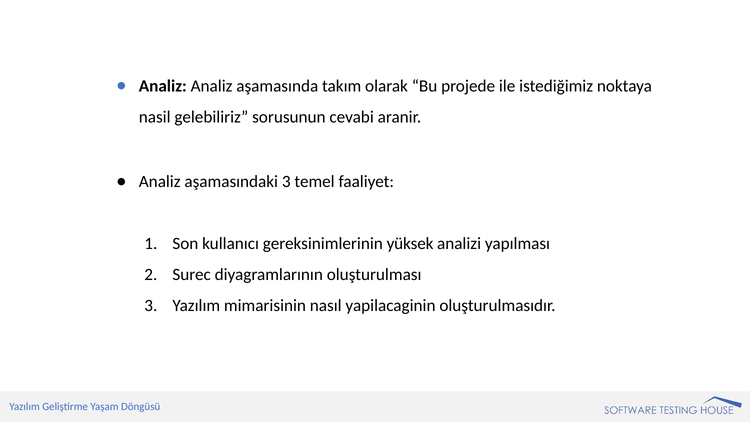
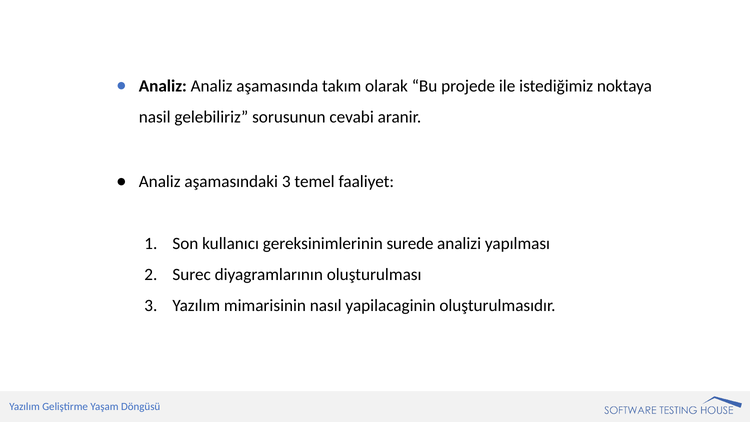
yüksek: yüksek -> surede
